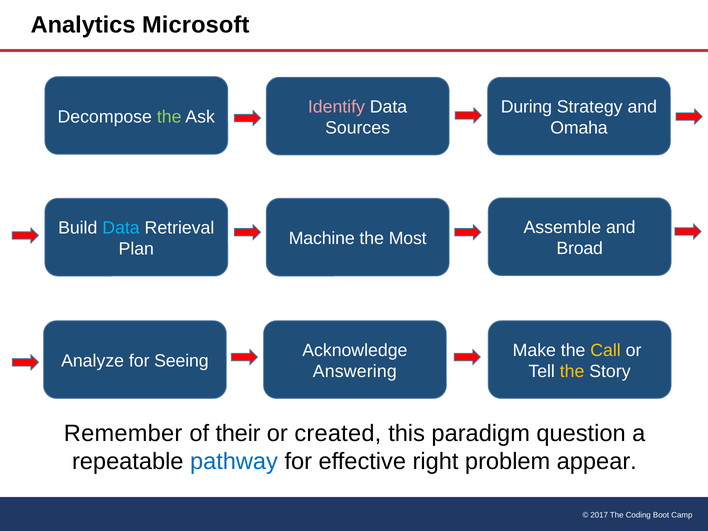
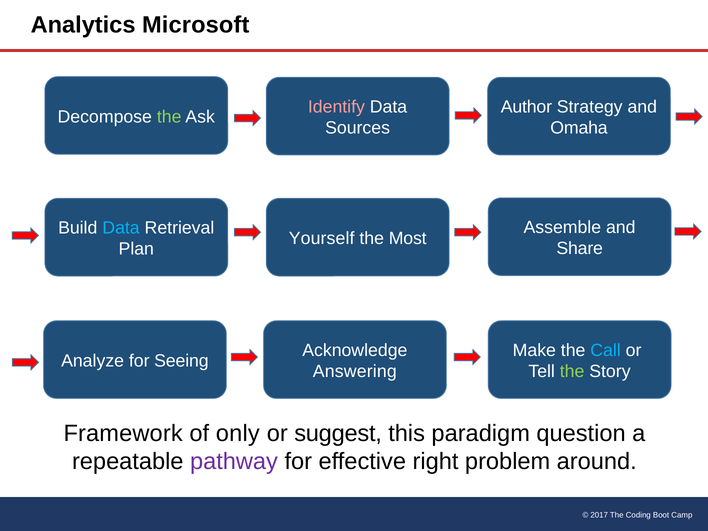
During: During -> Author
Machine: Machine -> Yourself
Broad: Broad -> Share
Call colour: yellow -> light blue
the at (572, 371) colour: yellow -> light green
Remember: Remember -> Framework
their: their -> only
created: created -> suggest
pathway colour: blue -> purple
appear: appear -> around
